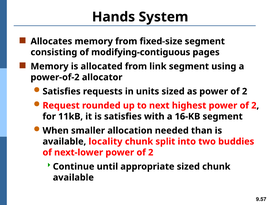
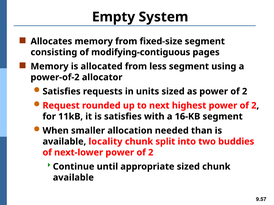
Hands: Hands -> Empty
link: link -> less
